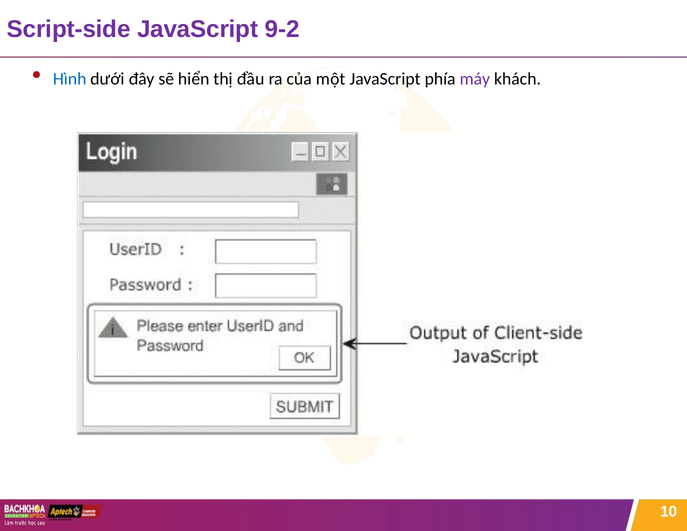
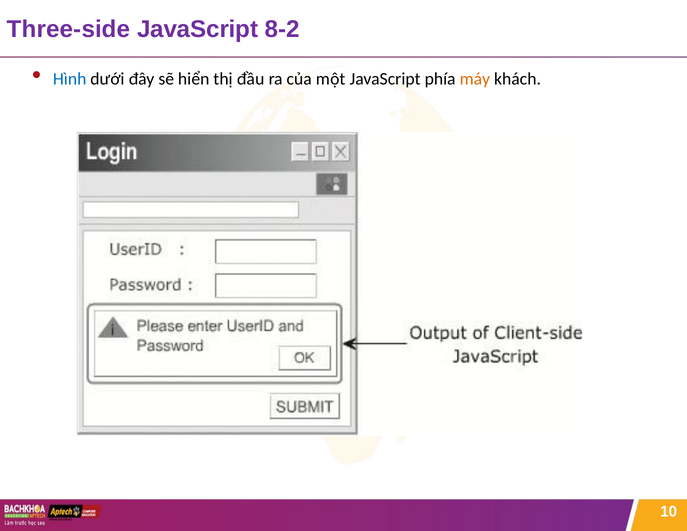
Script-side: Script-side -> Three-side
9-2: 9-2 -> 8-2
máy colour: purple -> orange
